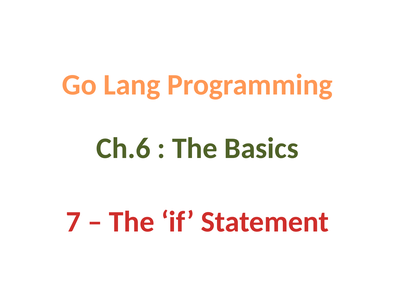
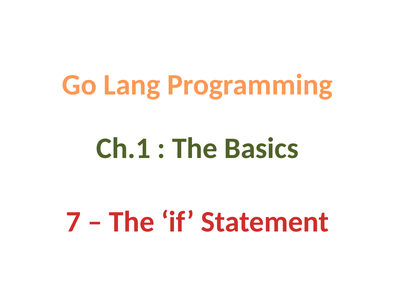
Ch.6: Ch.6 -> Ch.1
